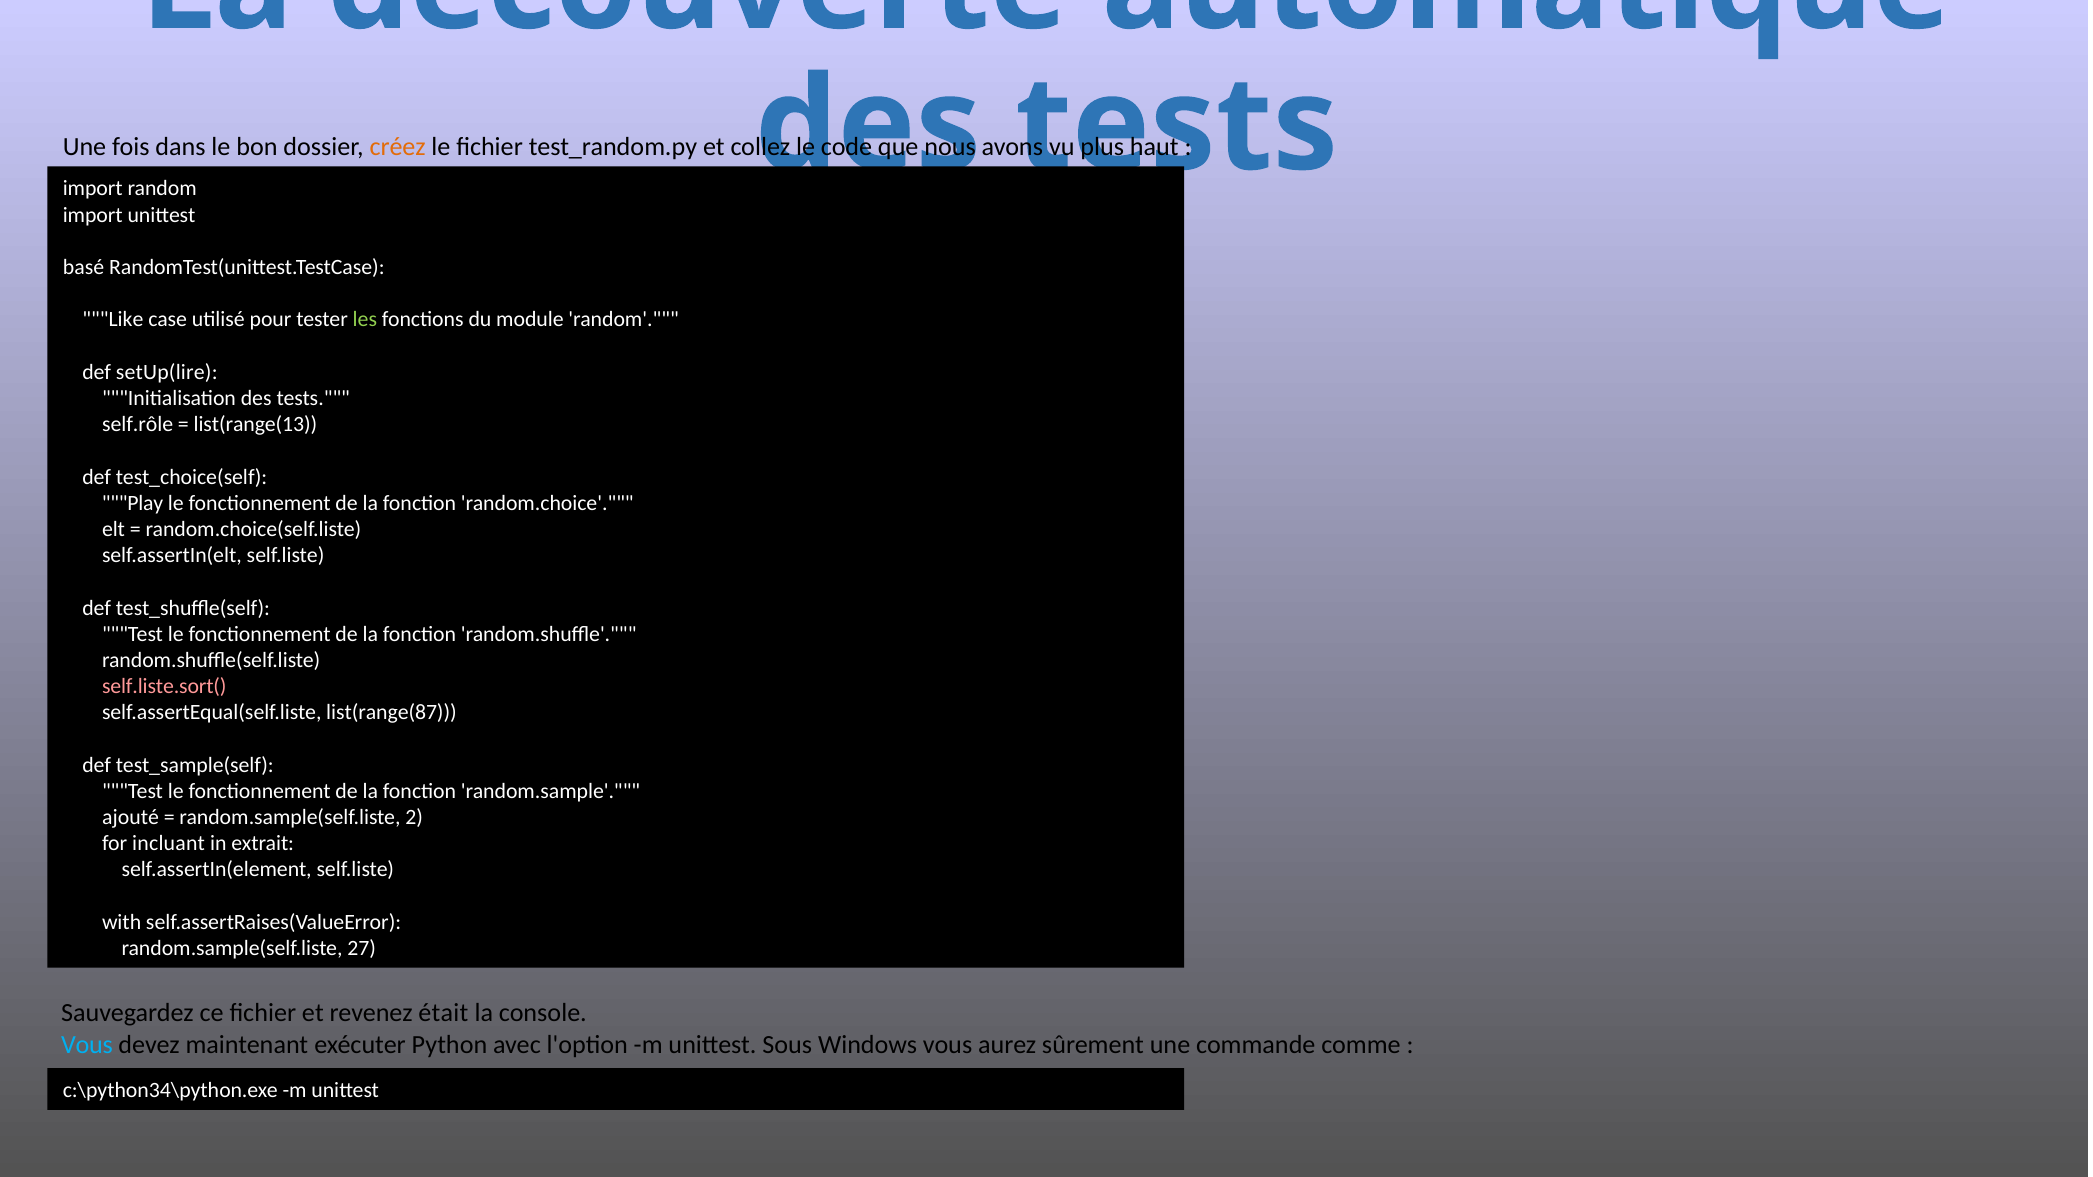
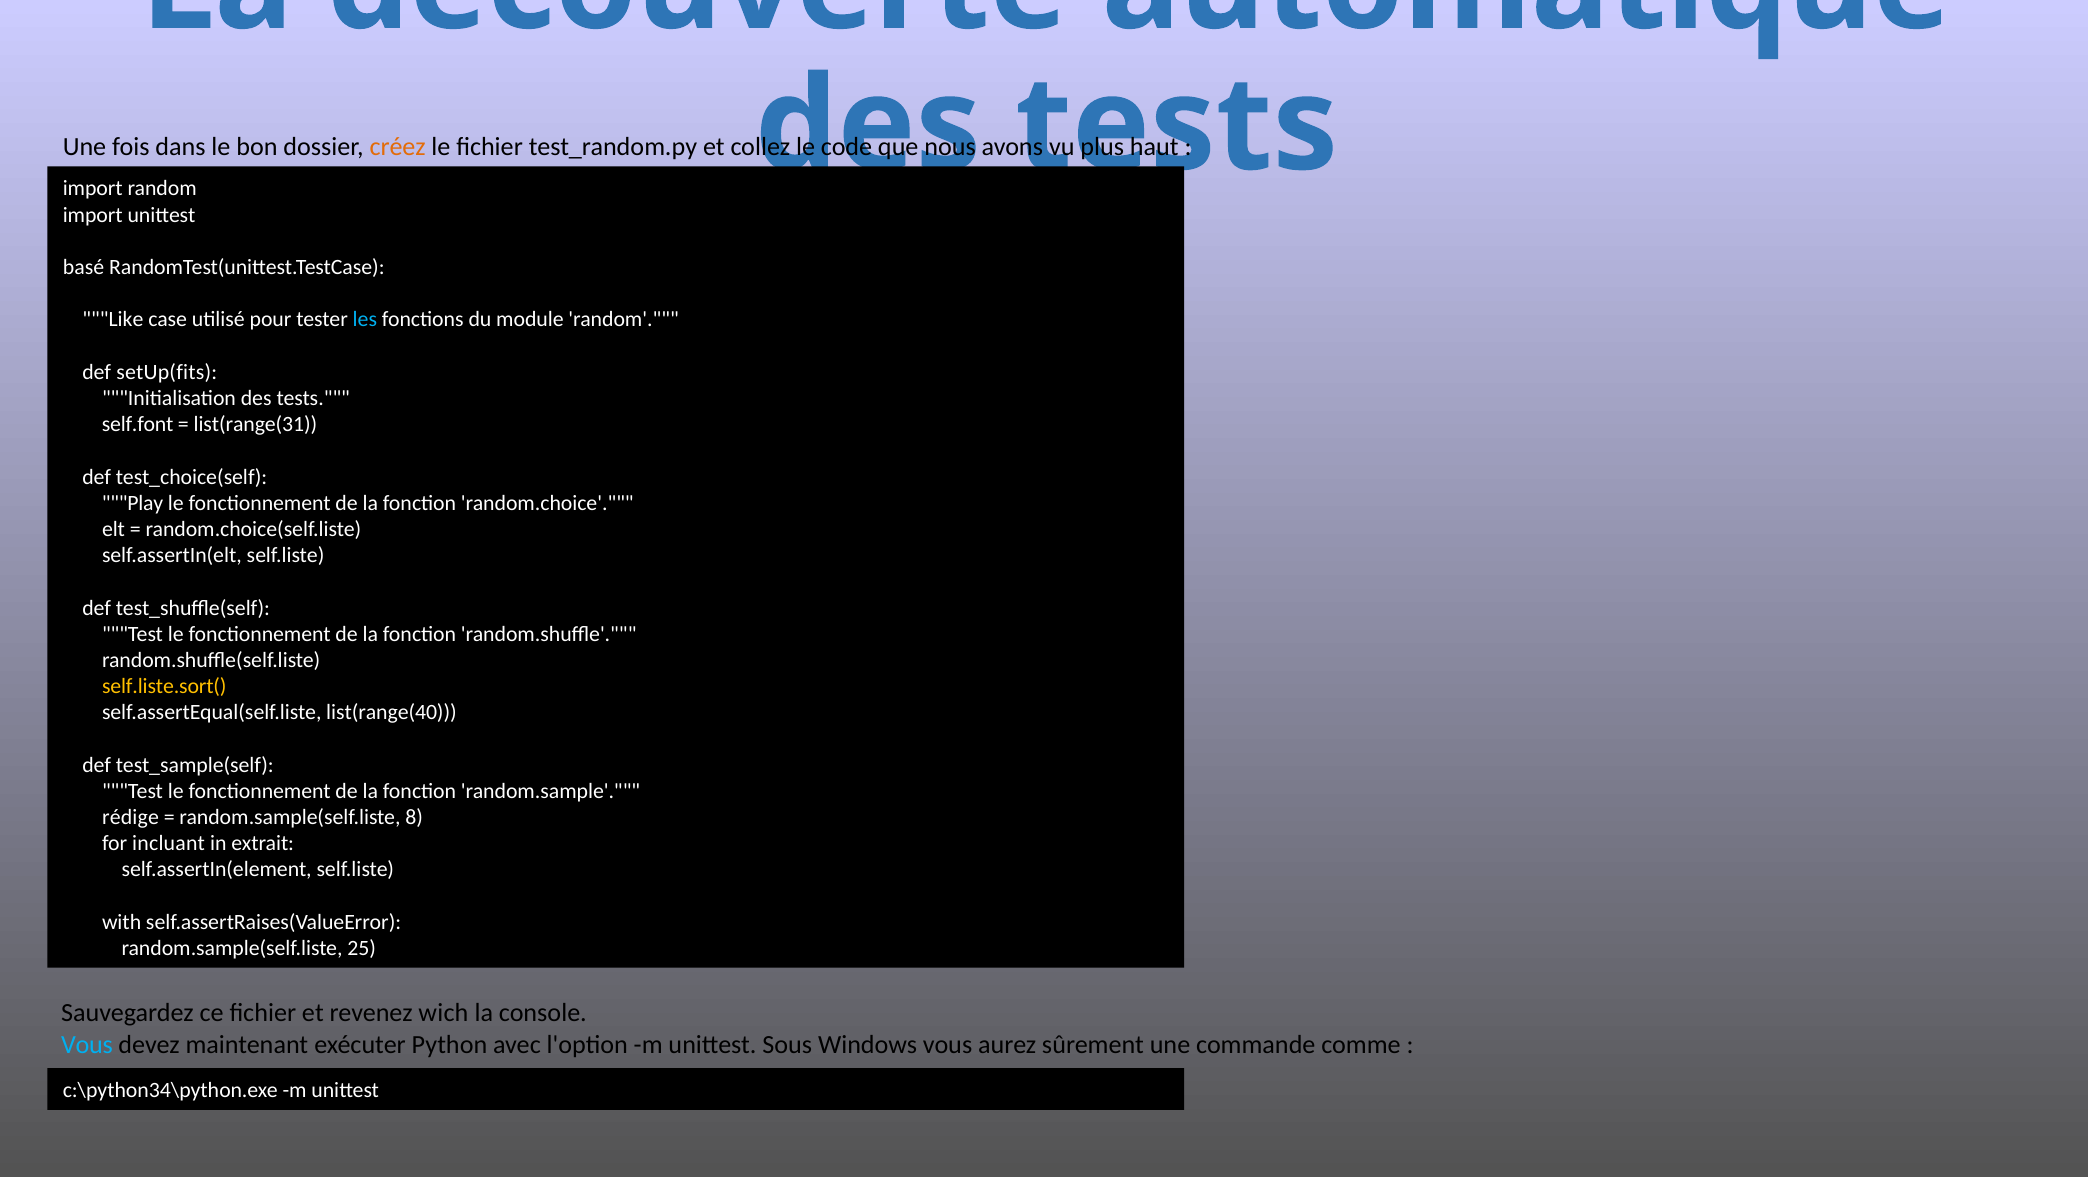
les colour: light green -> light blue
setUp(lire: setUp(lire -> setUp(fits
self.rôle: self.rôle -> self.font
list(range(13: list(range(13 -> list(range(31
self.liste.sort( colour: pink -> yellow
list(range(87: list(range(87 -> list(range(40
ajouté: ajouté -> rédige
2: 2 -> 8
27: 27 -> 25
était: était -> wich
